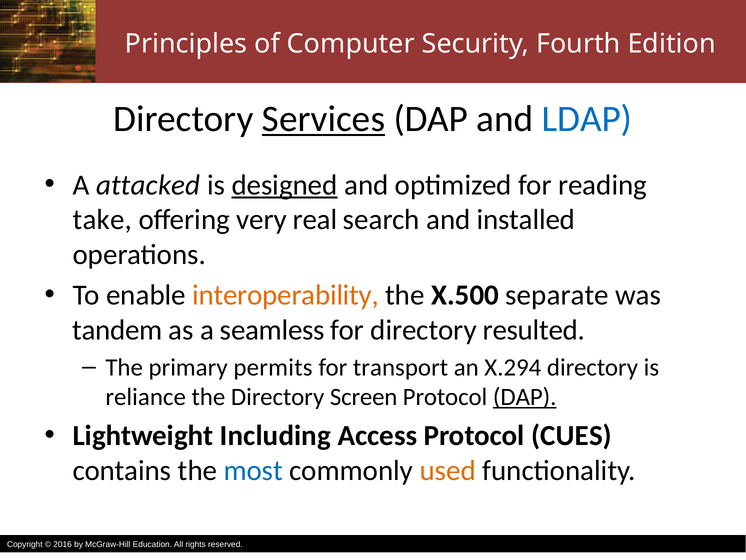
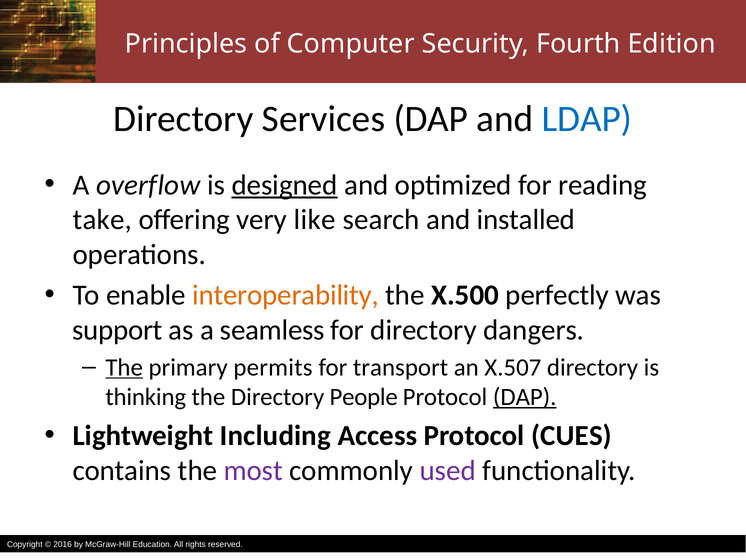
Services underline: present -> none
attacked: attacked -> overflow
real: real -> like
separate: separate -> perfectly
tandem: tandem -> support
resulted: resulted -> dangers
The at (124, 367) underline: none -> present
X.294: X.294 -> X.507
reliance: reliance -> thinking
Screen: Screen -> People
most colour: blue -> purple
used colour: orange -> purple
